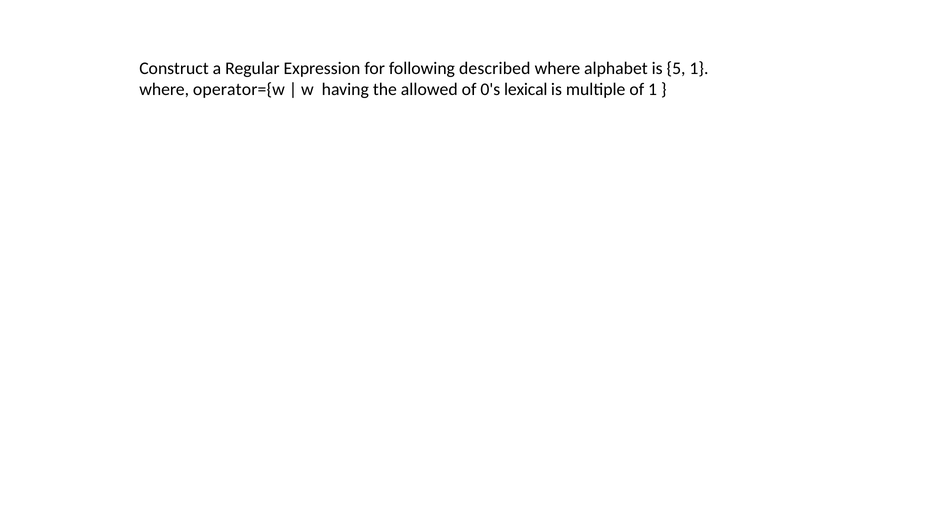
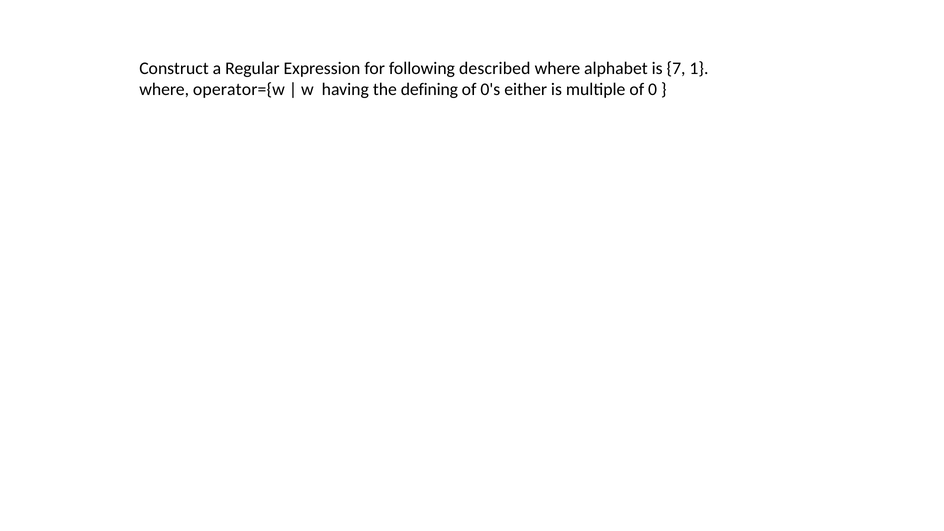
5: 5 -> 7
allowed: allowed -> defining
lexical: lexical -> either
of 1: 1 -> 0
